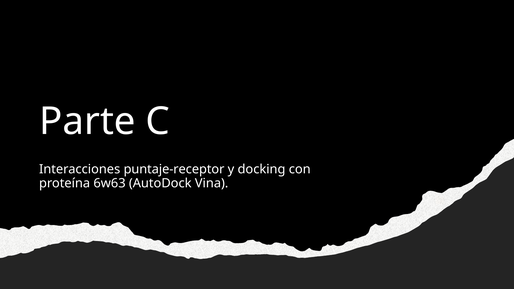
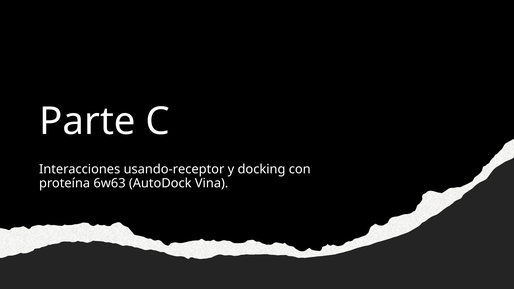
puntaje-receptor: puntaje-receptor -> usando-receptor
